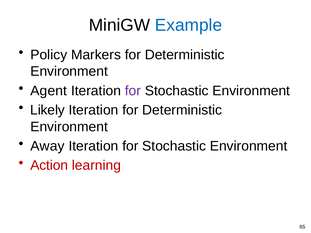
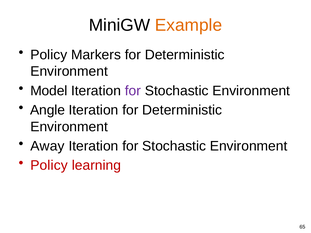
Example colour: blue -> orange
Agent: Agent -> Model
Likely: Likely -> Angle
Action at (49, 166): Action -> Policy
